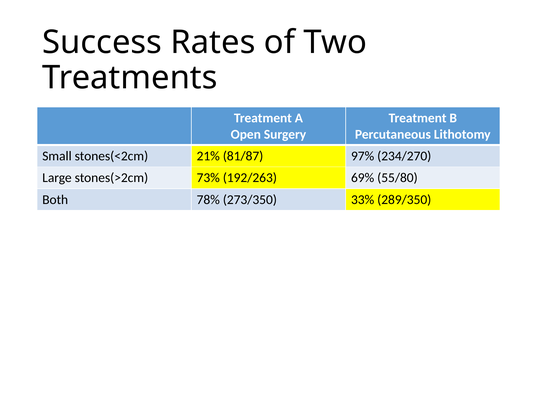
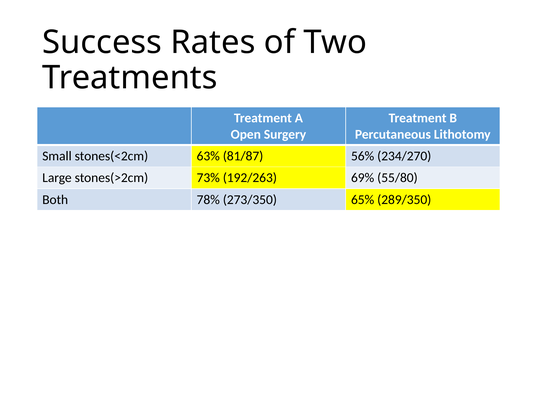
21%: 21% -> 63%
97%: 97% -> 56%
33%: 33% -> 65%
